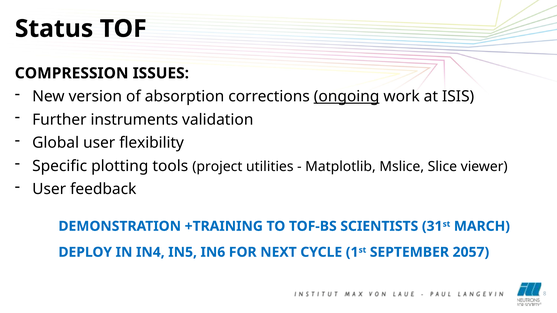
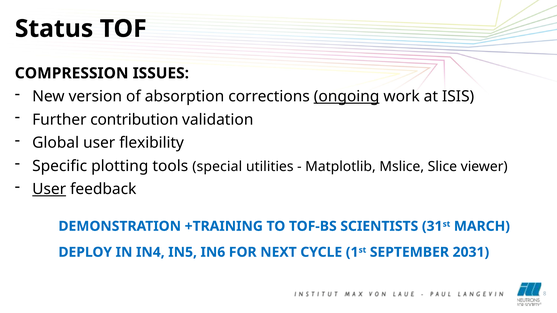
instruments: instruments -> contribution
project: project -> special
User at (49, 189) underline: none -> present
2057: 2057 -> 2031
